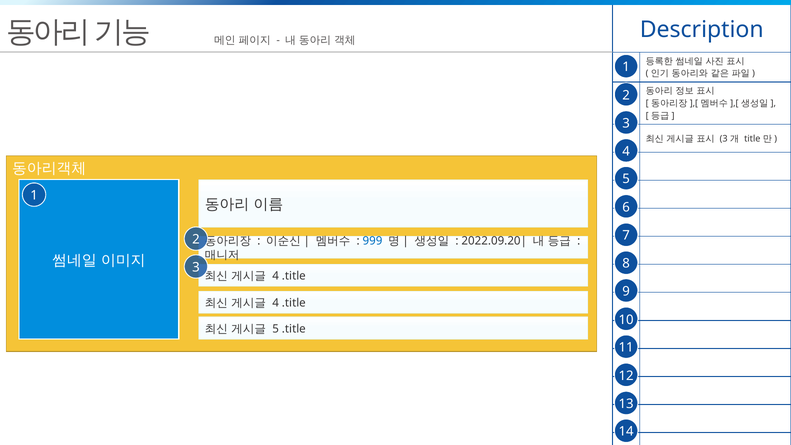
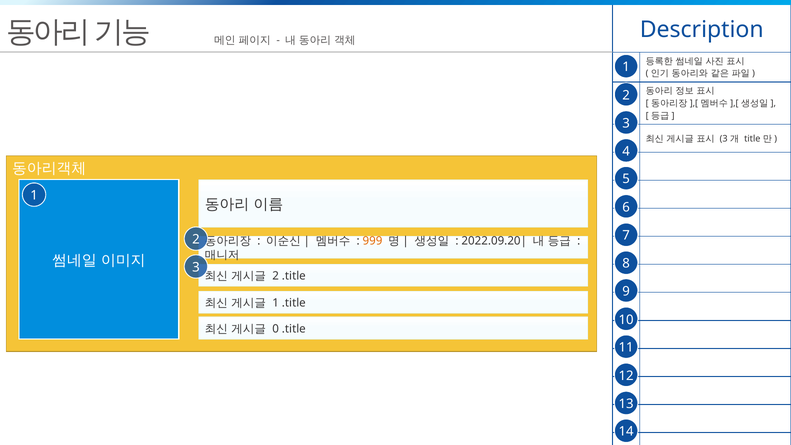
999 colour: blue -> orange
4 at (276, 276): 4 -> 2
4 at (276, 303): 4 -> 1
5 at (276, 329): 5 -> 0
